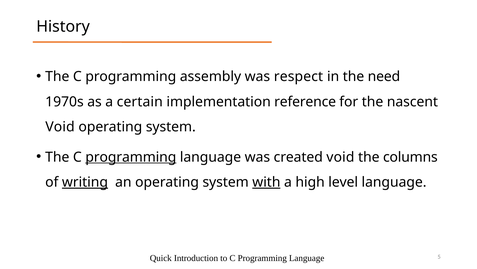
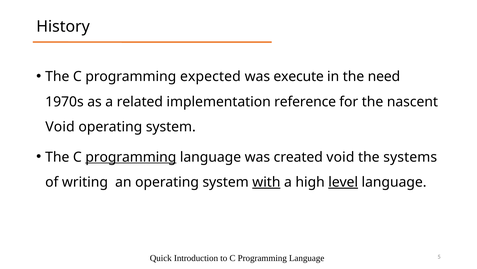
assembly: assembly -> expected
respect: respect -> execute
certain: certain -> related
columns: columns -> systems
writing underline: present -> none
level underline: none -> present
